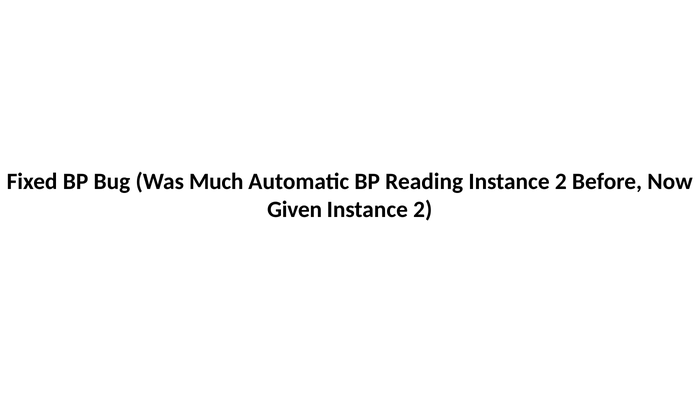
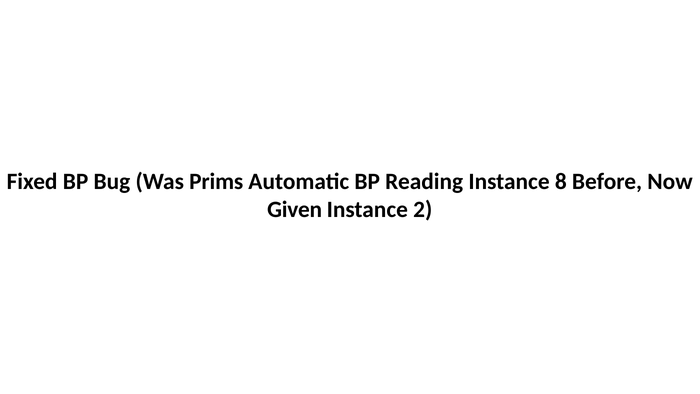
Much: Much -> Prims
Reading Instance 2: 2 -> 8
